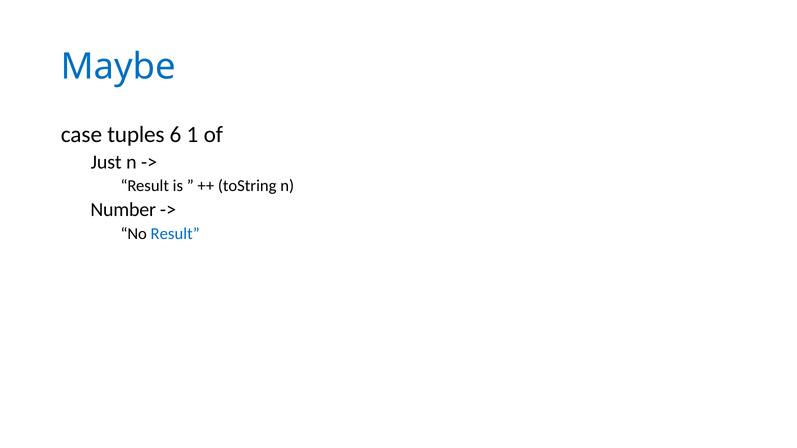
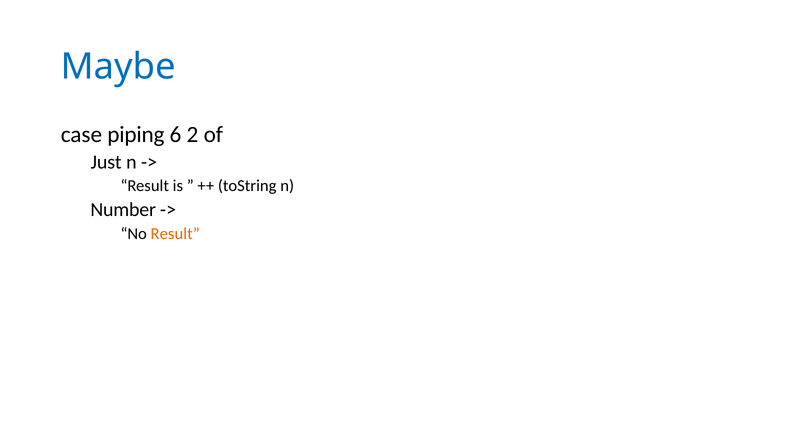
tuples: tuples -> piping
1: 1 -> 2
Result at (175, 234) colour: blue -> orange
